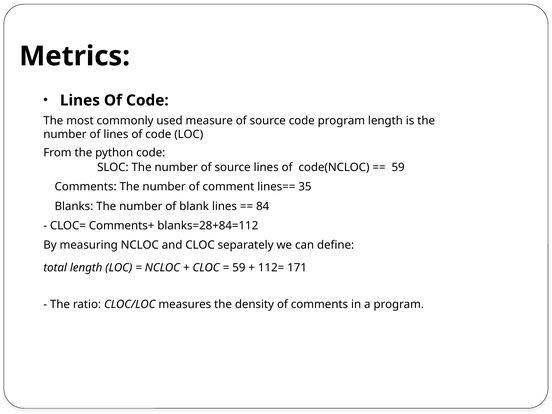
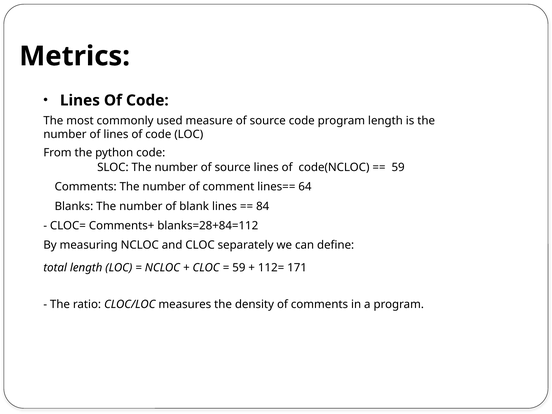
35: 35 -> 64
